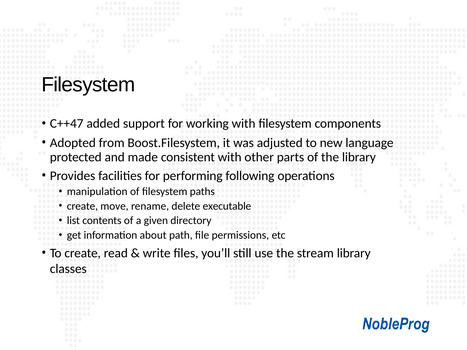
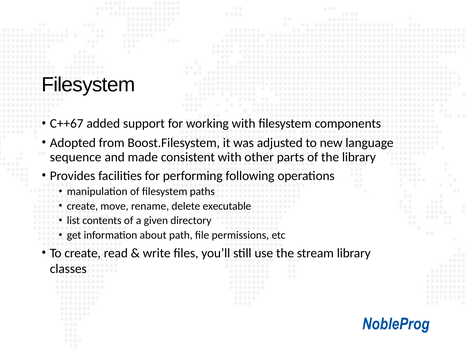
C++47: C++47 -> C++67
protected: protected -> sequence
